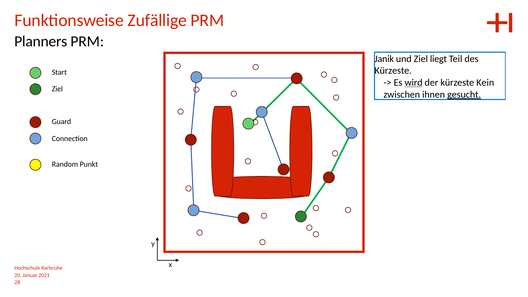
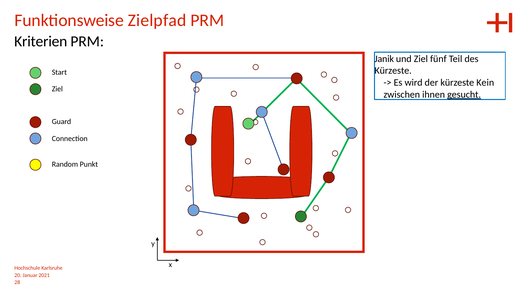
Zufällige: Zufällige -> Zielpfad
Planners: Planners -> Kriterien
liegt: liegt -> fünf
wird underline: present -> none
